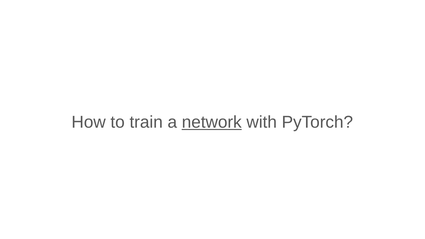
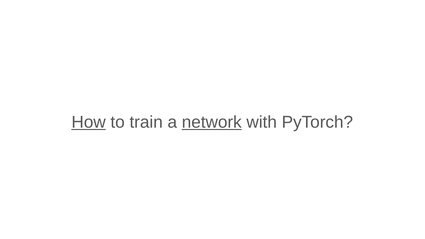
How underline: none -> present
